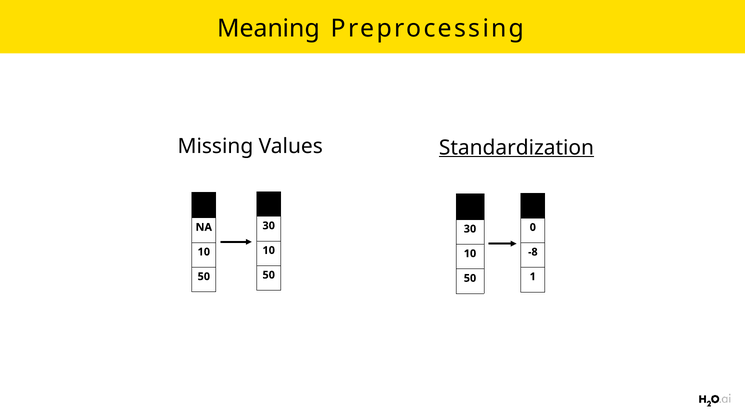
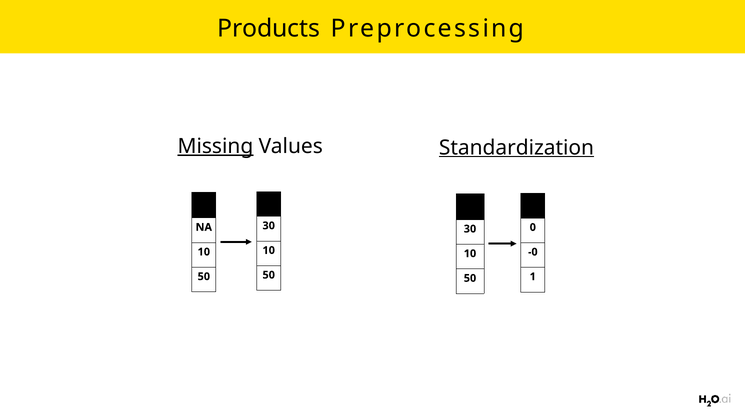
Meaning: Meaning -> Products
Missing underline: none -> present
-8: -8 -> -0
